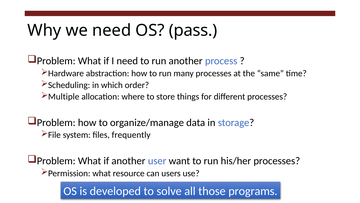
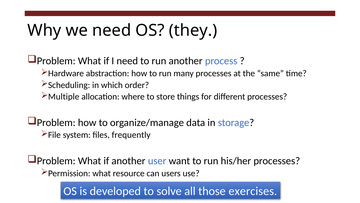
pass: pass -> they
programs: programs -> exercises
